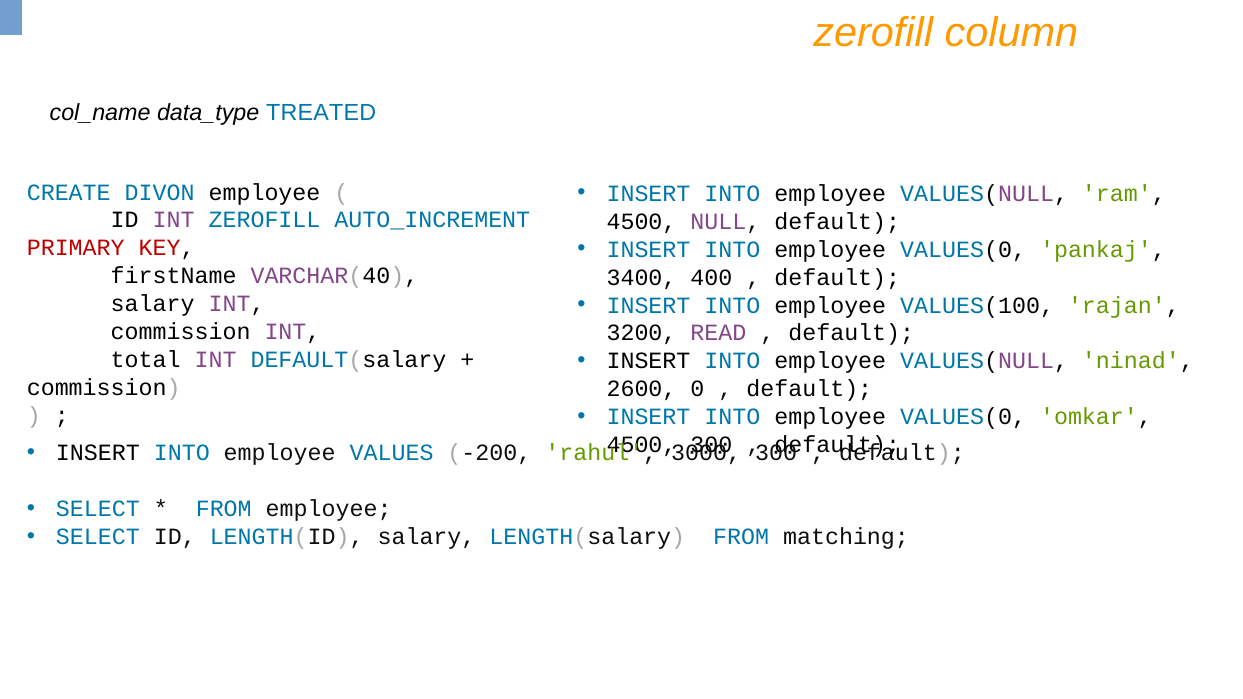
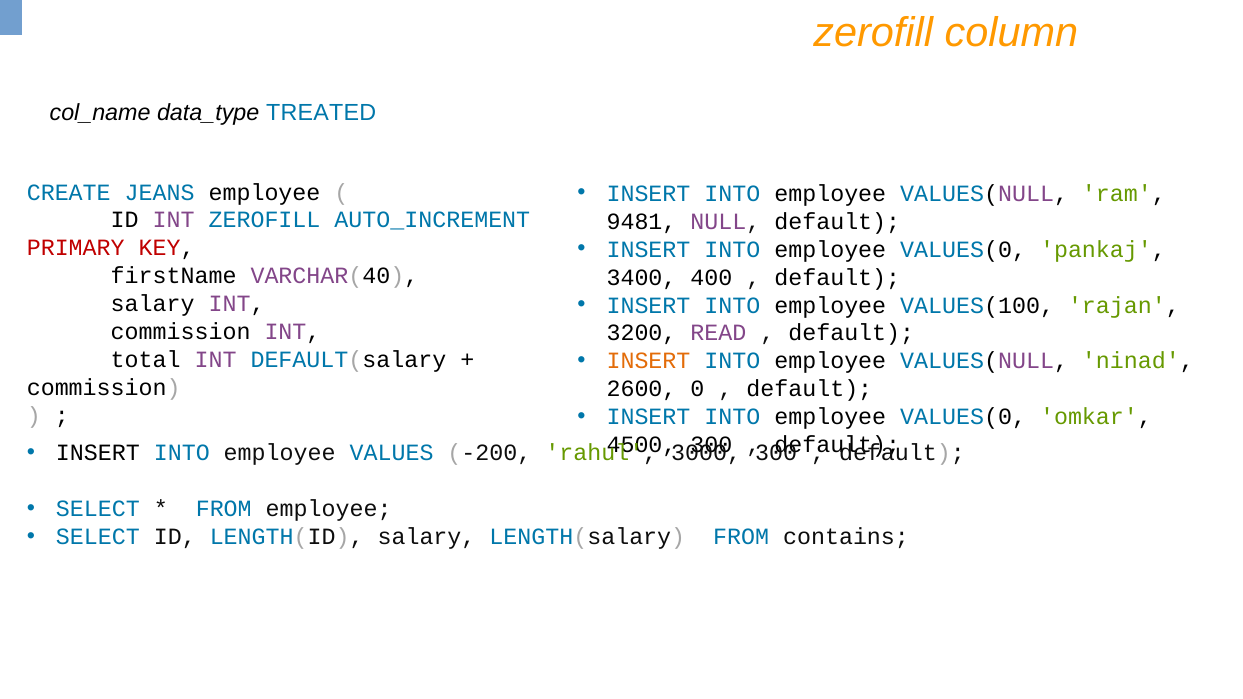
DIVON: DIVON -> JEANS
4500 at (642, 222): 4500 -> 9481
INSERT at (648, 361) colour: black -> orange
matching: matching -> contains
